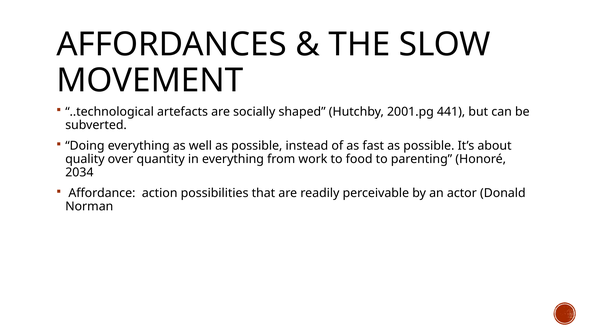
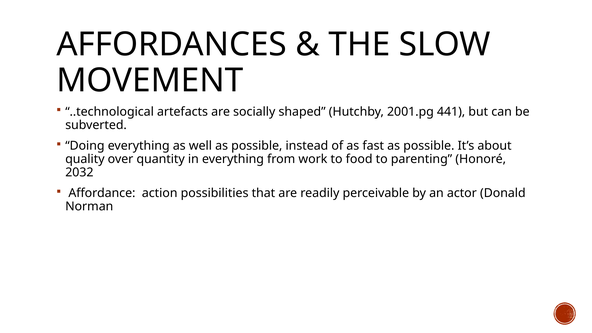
2034: 2034 -> 2032
